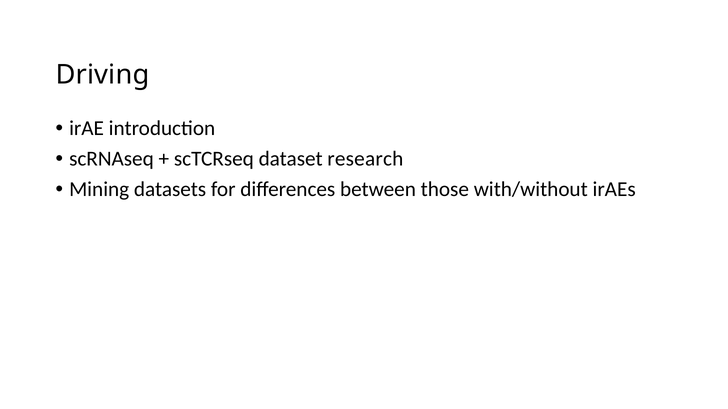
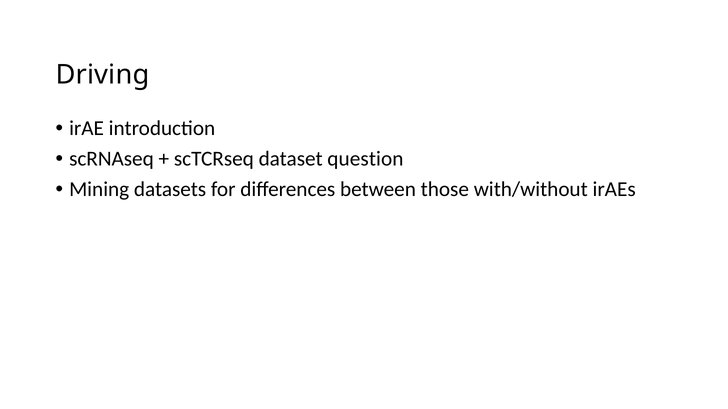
research: research -> question
